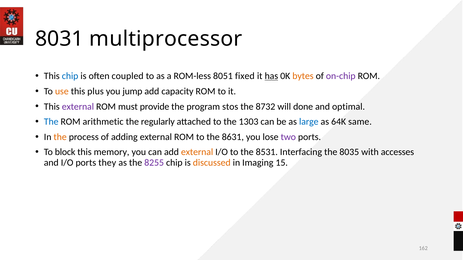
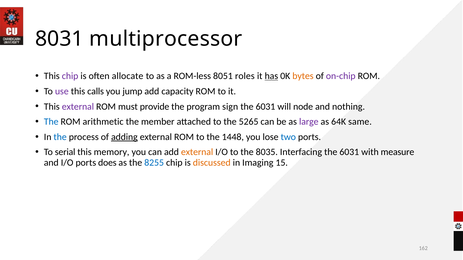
chip at (70, 76) colour: blue -> purple
coupled: coupled -> allocate
fixed: fixed -> roles
use colour: orange -> purple
plus: plus -> calls
stos: stos -> sign
8732 at (265, 107): 8732 -> 6031
done: done -> node
optimal: optimal -> nothing
regularly: regularly -> member
1303: 1303 -> 5265
large colour: blue -> purple
the at (60, 137) colour: orange -> blue
adding underline: none -> present
8631: 8631 -> 1448
two colour: purple -> blue
block: block -> serial
8531: 8531 -> 8035
Interfacing the 8035: 8035 -> 6031
accesses: accesses -> measure
they: they -> does
8255 colour: purple -> blue
